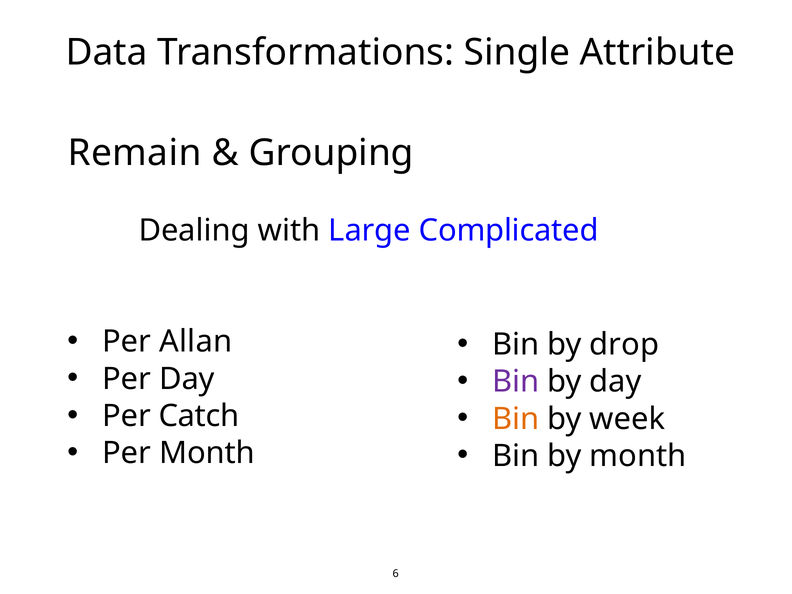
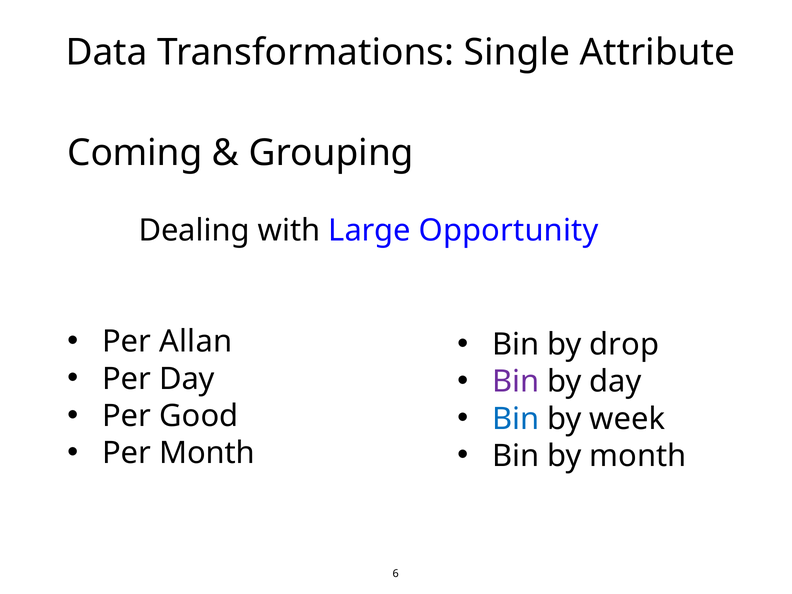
Remain: Remain -> Coming
Complicated: Complicated -> Opportunity
Catch: Catch -> Good
Bin at (516, 419) colour: orange -> blue
